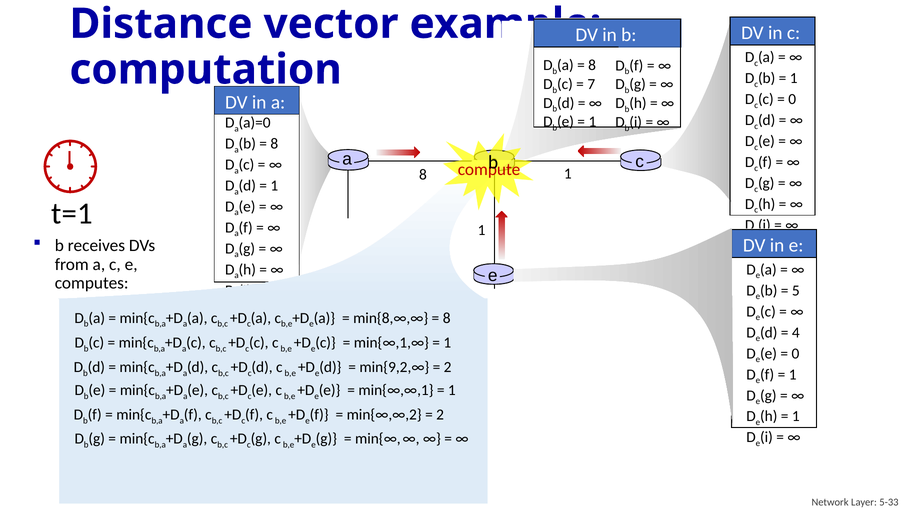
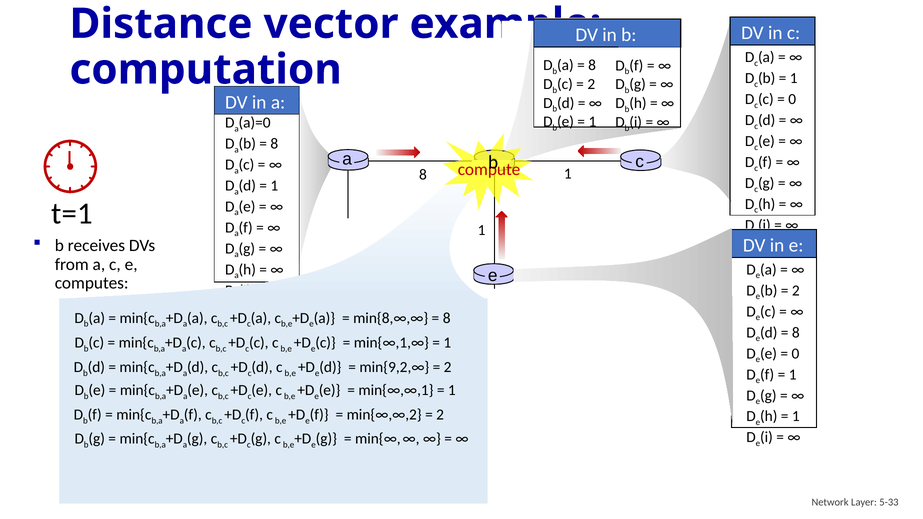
7 at (591, 84): 7 -> 2
5 at (796, 291): 5 -> 2
4 at (796, 333): 4 -> 8
